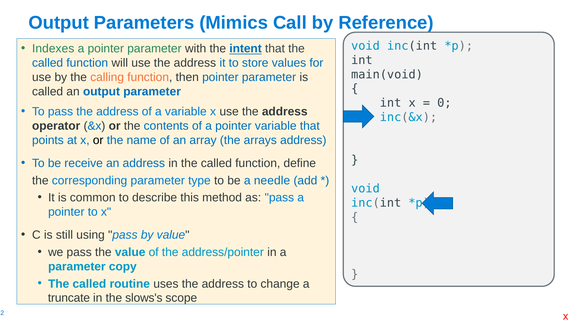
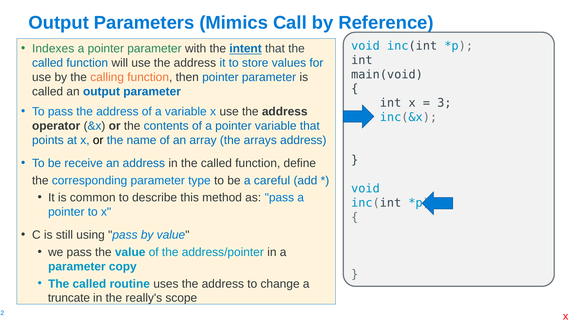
0: 0 -> 3
needle: needle -> careful
slows's: slows's -> really's
